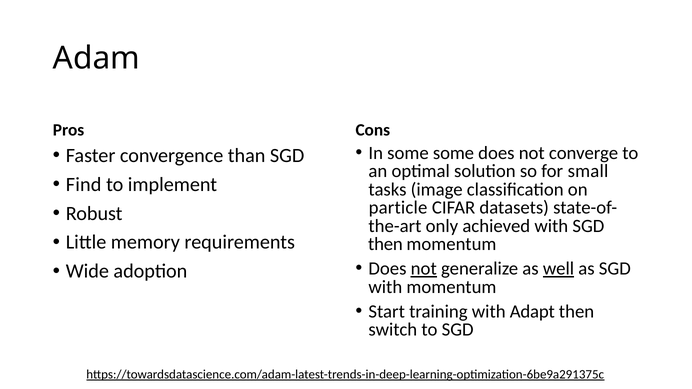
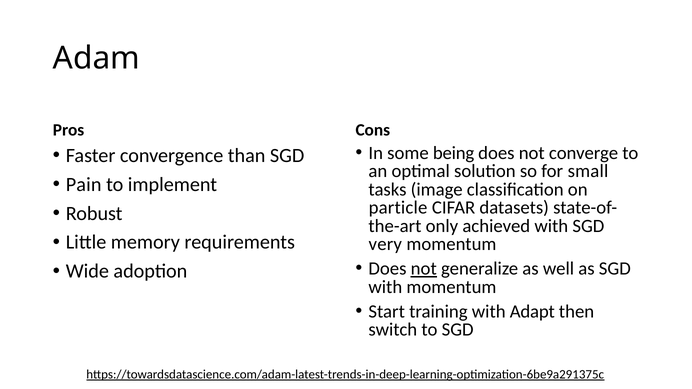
some some: some -> being
Find: Find -> Pain
then at (385, 244): then -> very
well underline: present -> none
